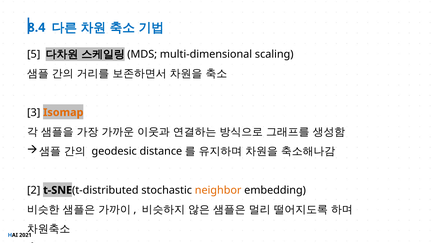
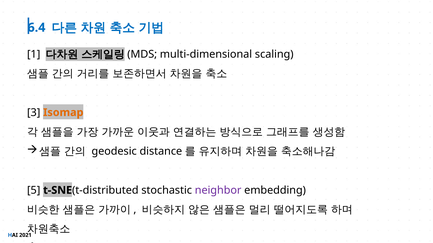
8.4: 8.4 -> 6.4
5: 5 -> 1
2: 2 -> 5
neighbor colour: orange -> purple
